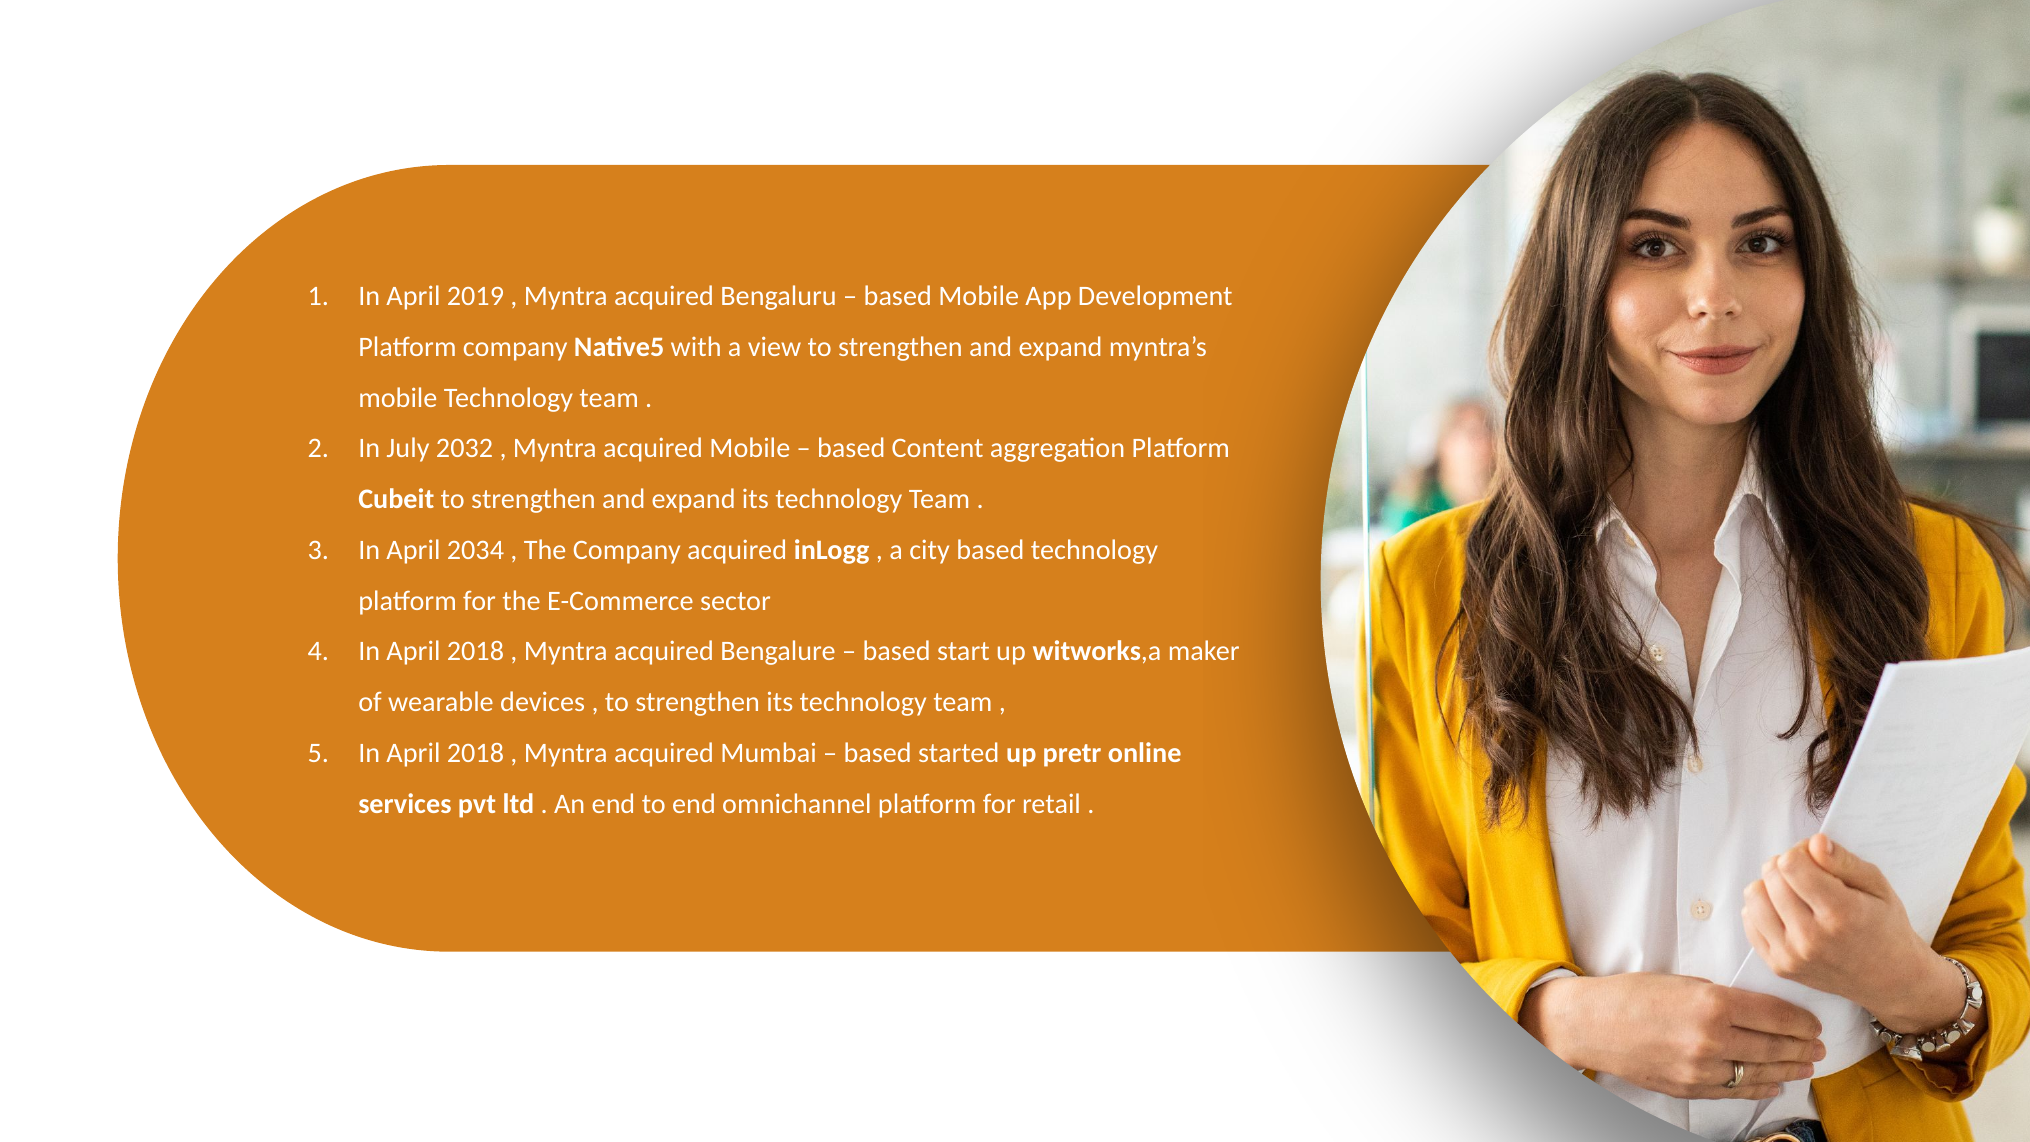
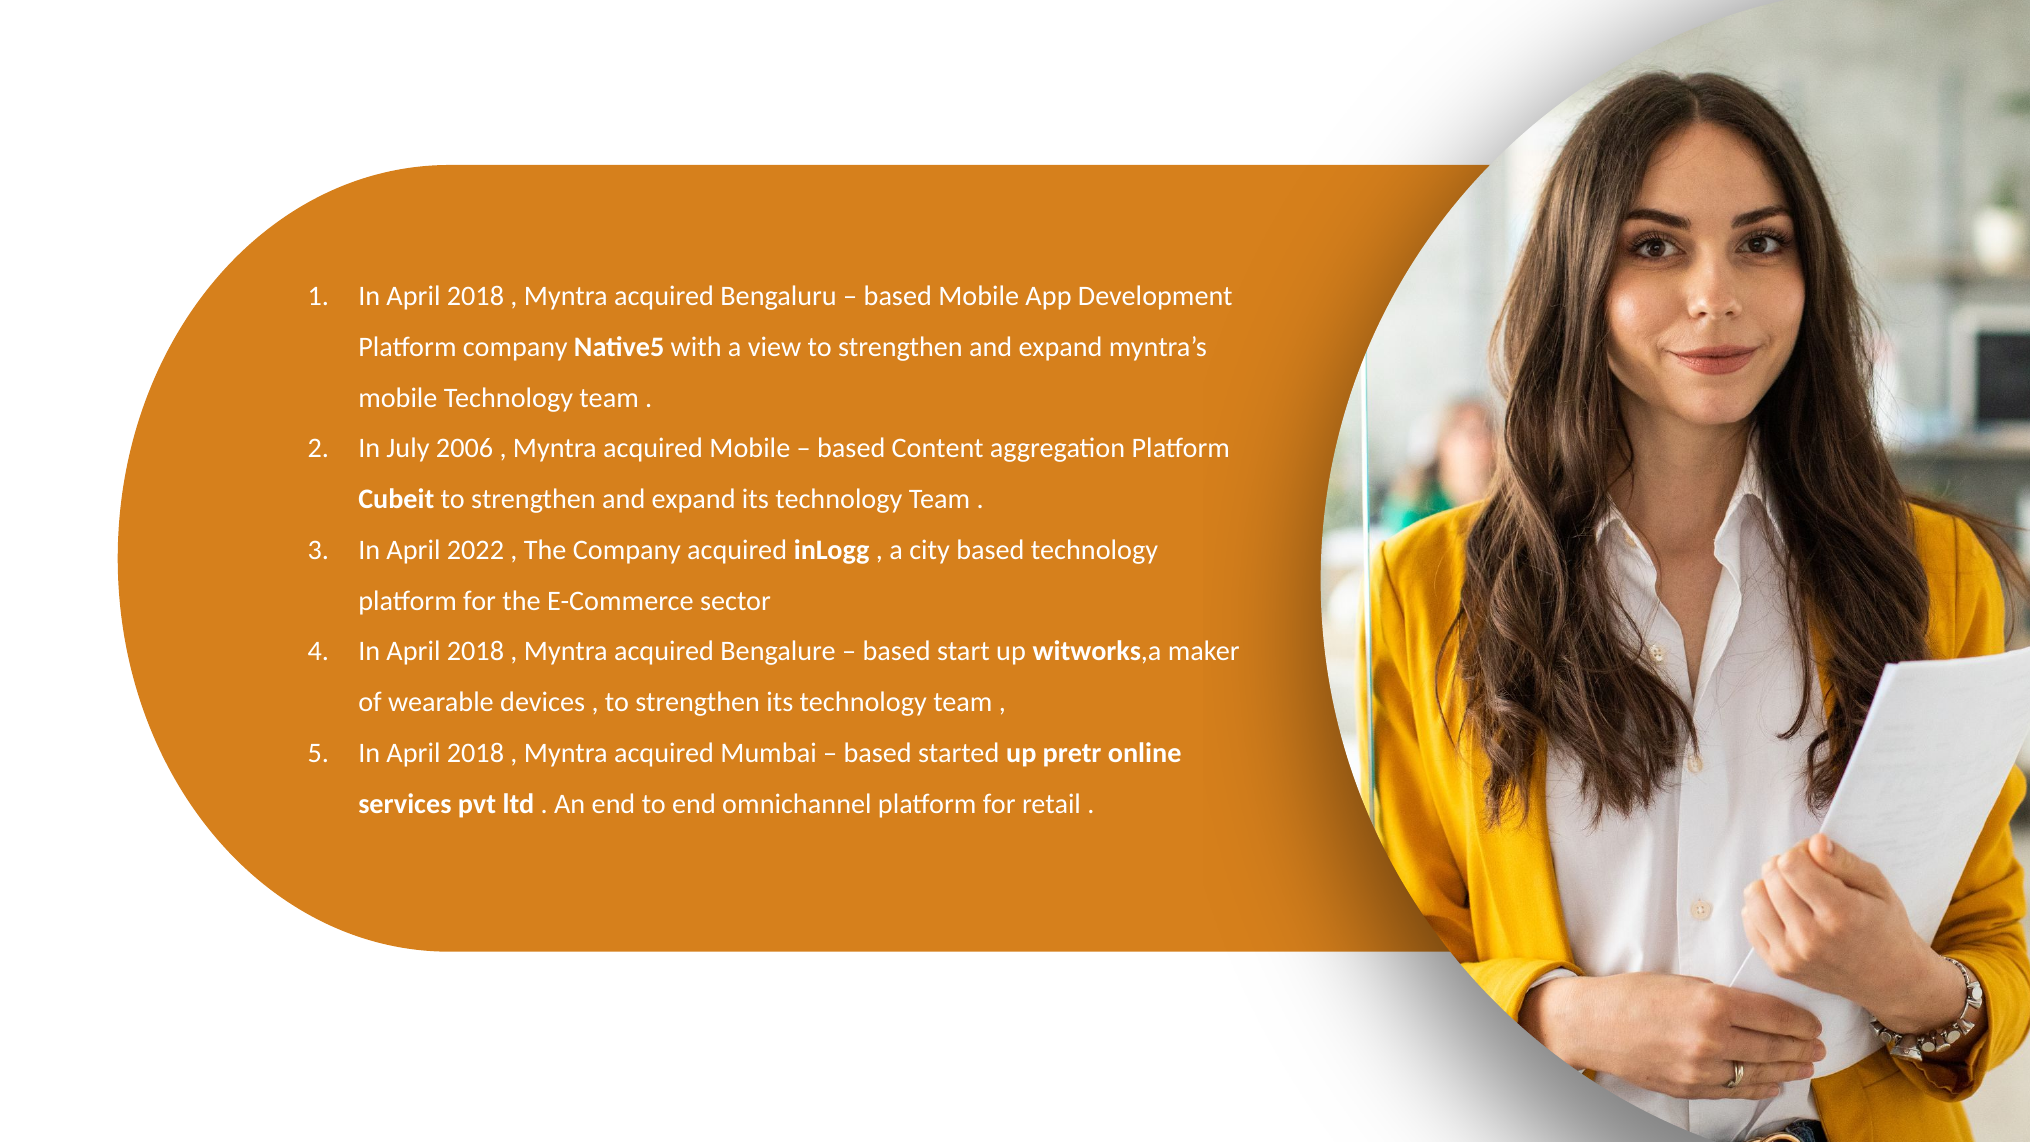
2019 at (475, 296): 2019 -> 2018
2032: 2032 -> 2006
2034: 2034 -> 2022
